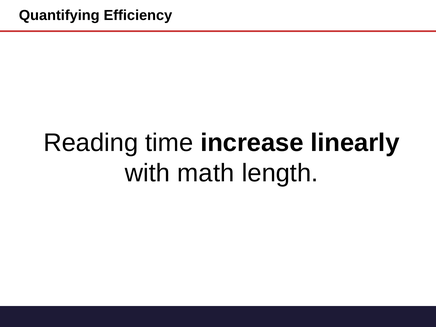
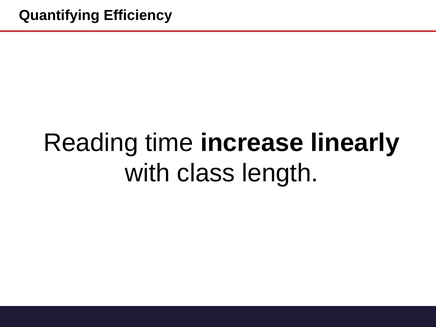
math: math -> class
